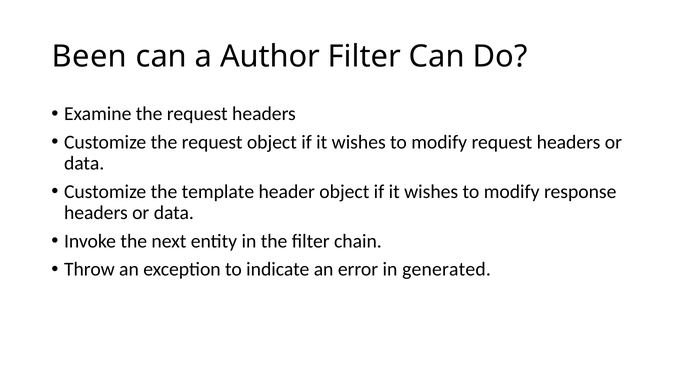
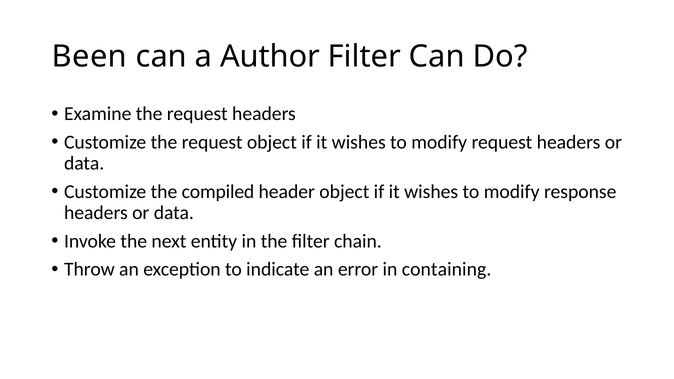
template: template -> compiled
generated: generated -> containing
